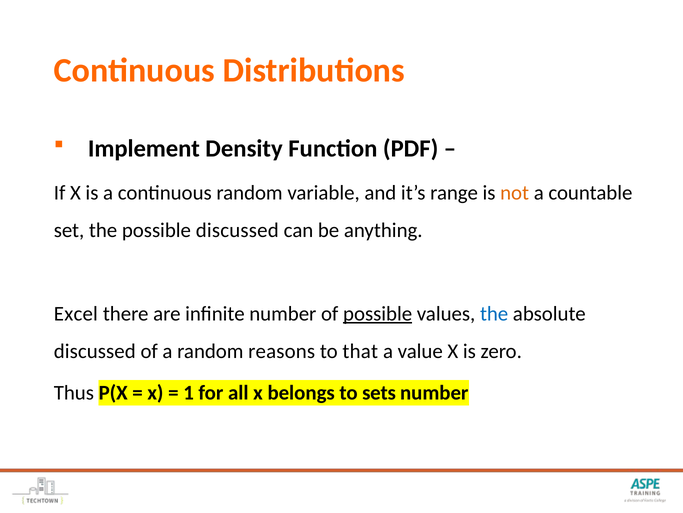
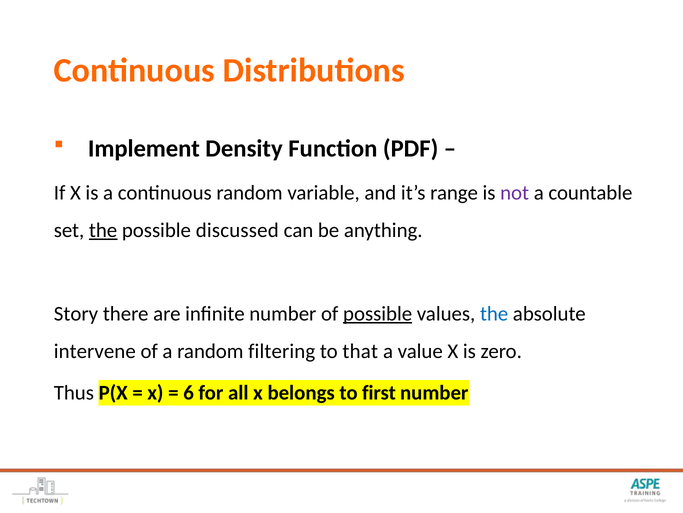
not colour: orange -> purple
the at (103, 230) underline: none -> present
Excel: Excel -> Story
discussed at (95, 351): discussed -> intervene
reasons: reasons -> filtering
1: 1 -> 6
sets: sets -> first
